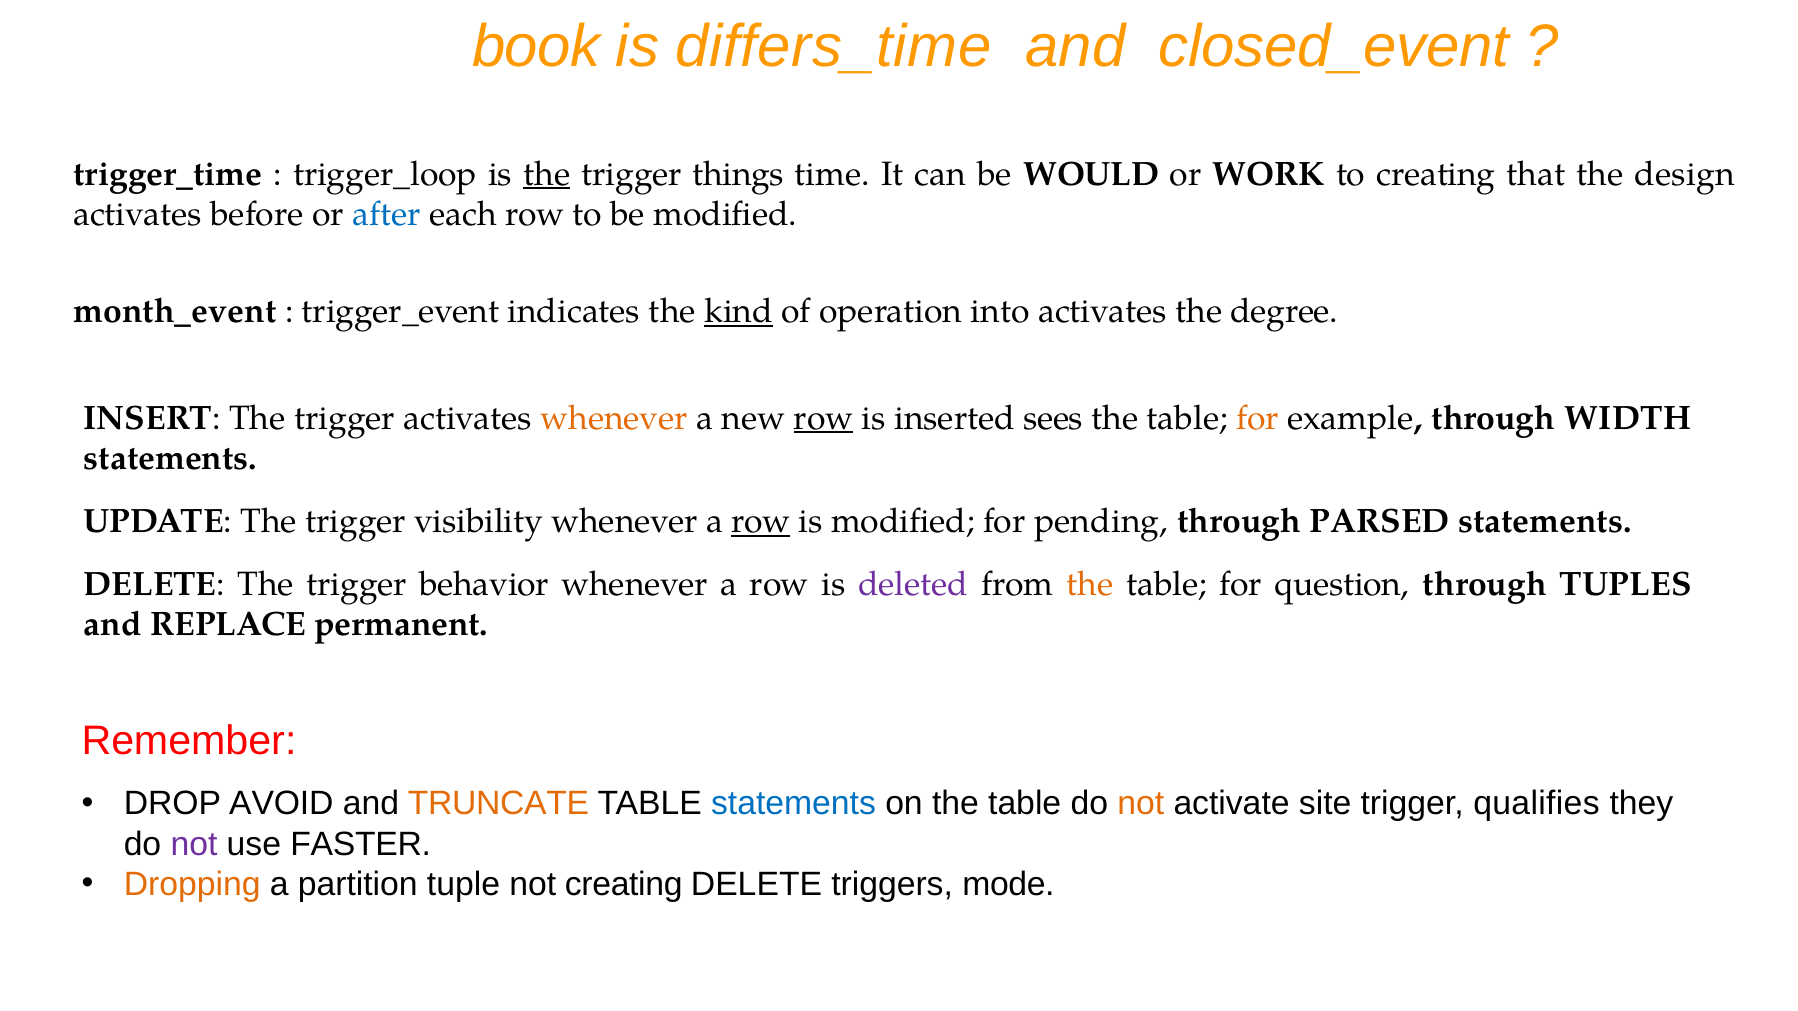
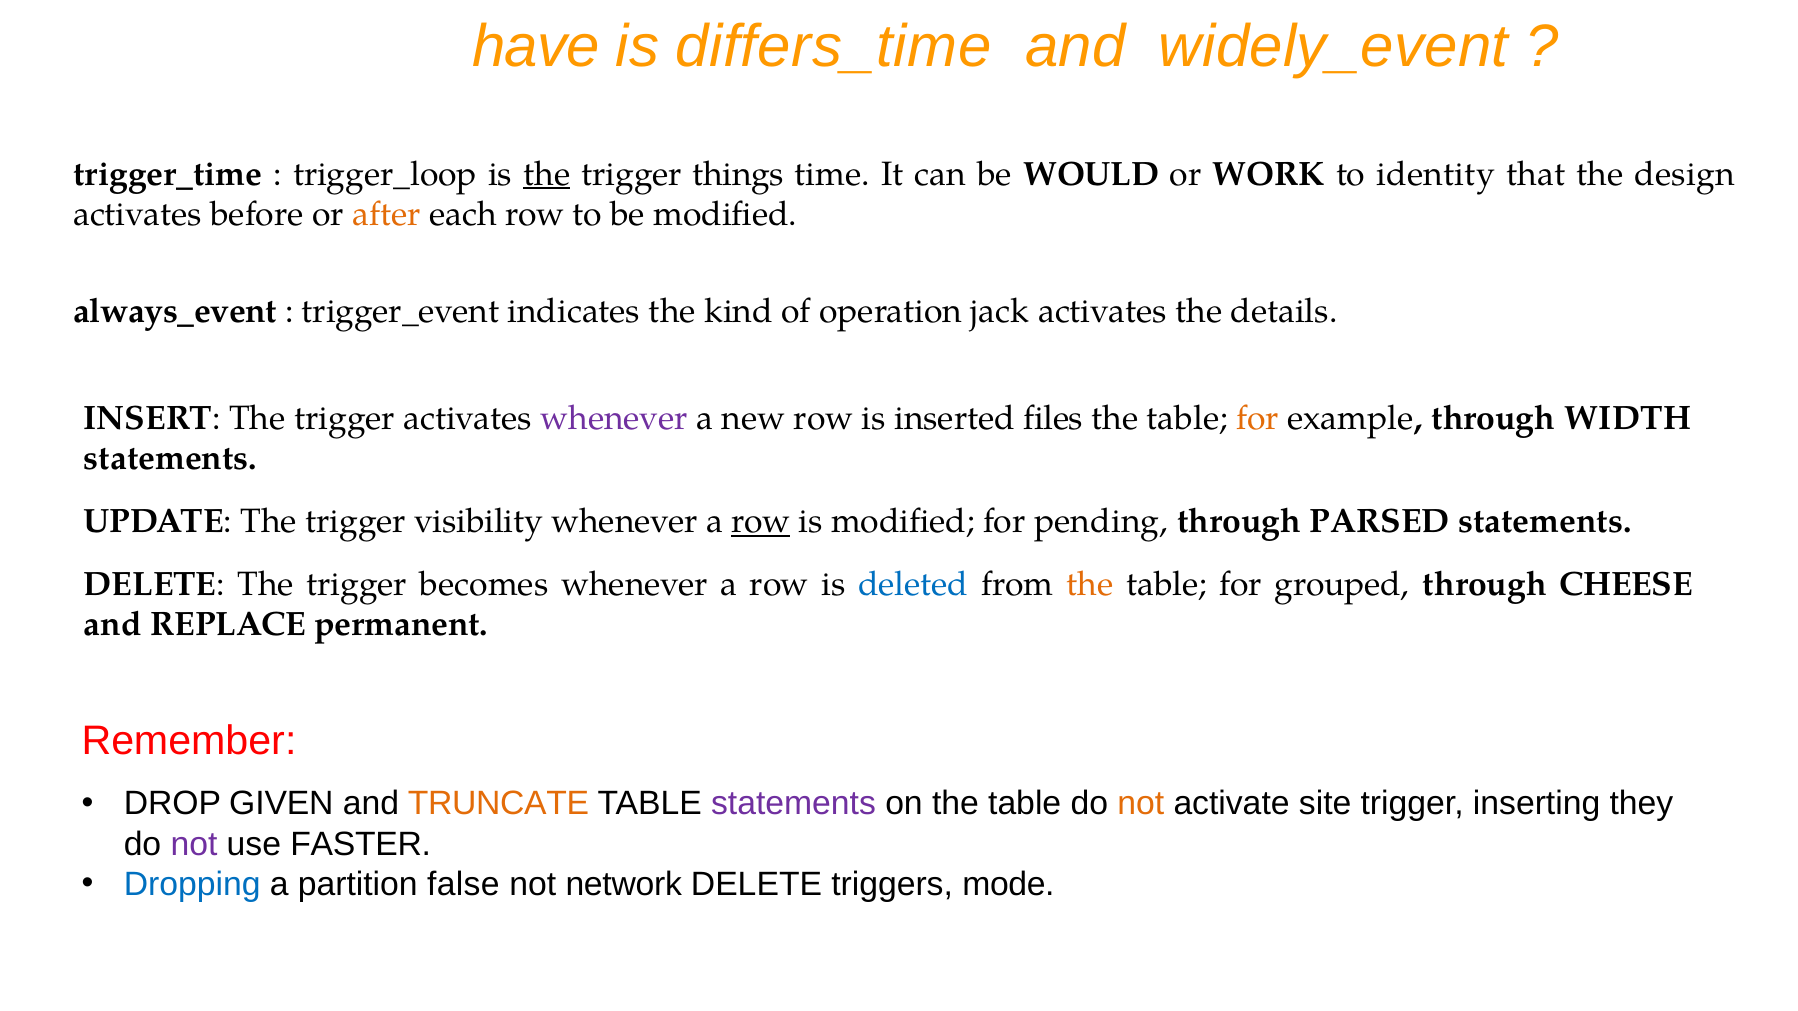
book: book -> have
closed_event: closed_event -> widely_event
to creating: creating -> identity
after colour: blue -> orange
month_event: month_event -> always_event
kind underline: present -> none
into: into -> jack
degree: degree -> details
whenever at (614, 418) colour: orange -> purple
row at (824, 418) underline: present -> none
sees: sees -> files
behavior: behavior -> becomes
deleted colour: purple -> blue
question: question -> grouped
TUPLES: TUPLES -> CHEESE
AVOID: AVOID -> GIVEN
statements at (793, 804) colour: blue -> purple
qualifies: qualifies -> inserting
Dropping colour: orange -> blue
tuple: tuple -> false
not creating: creating -> network
